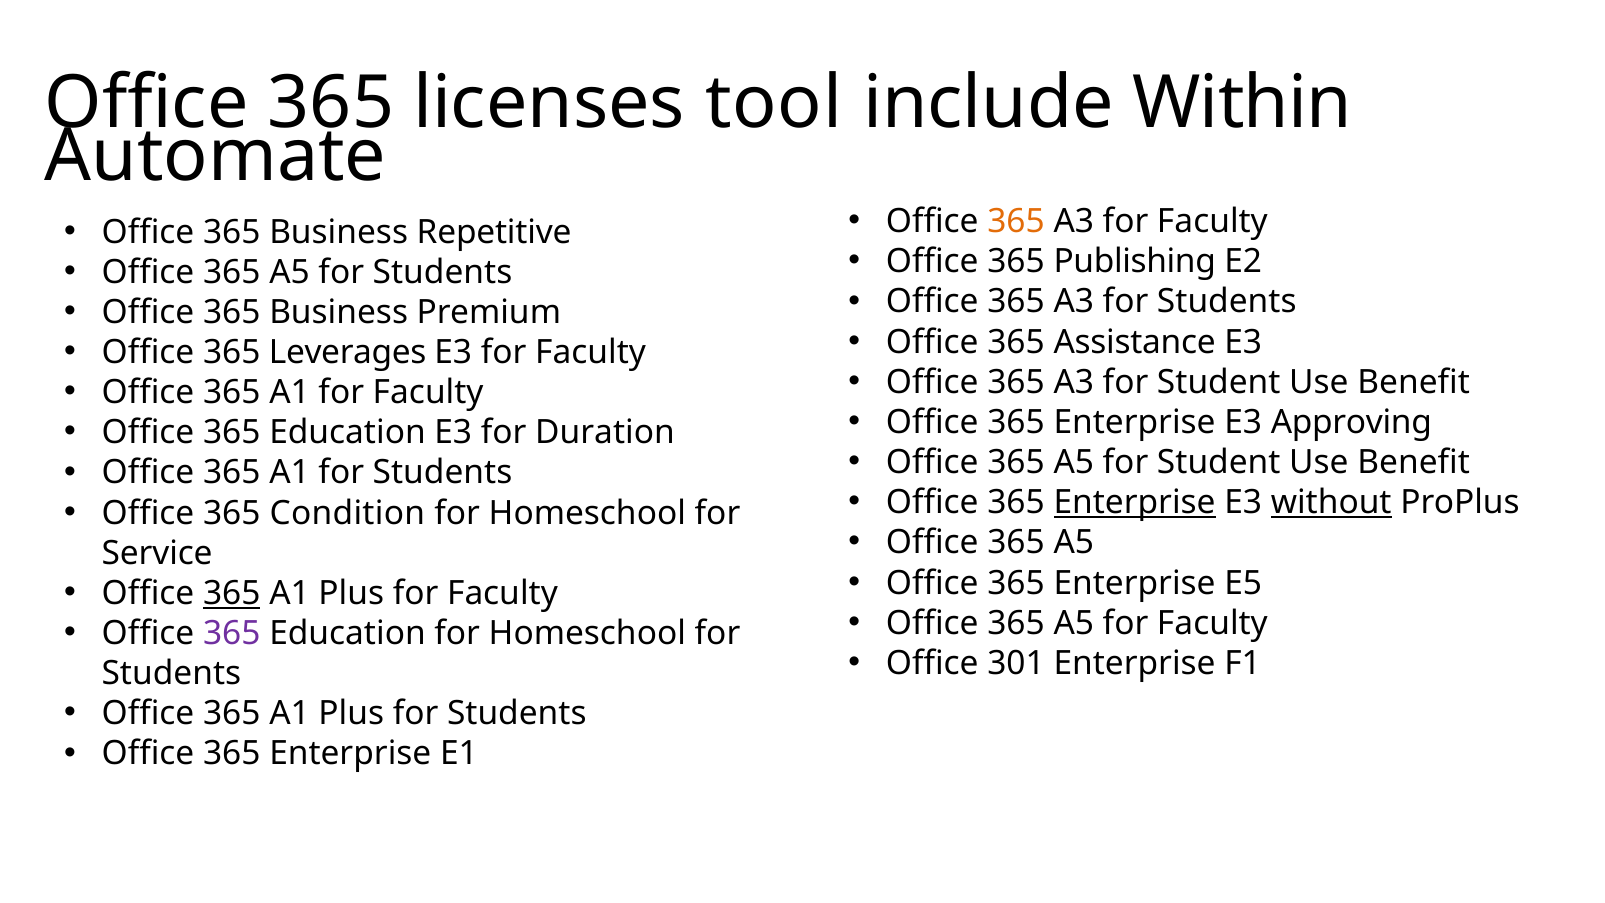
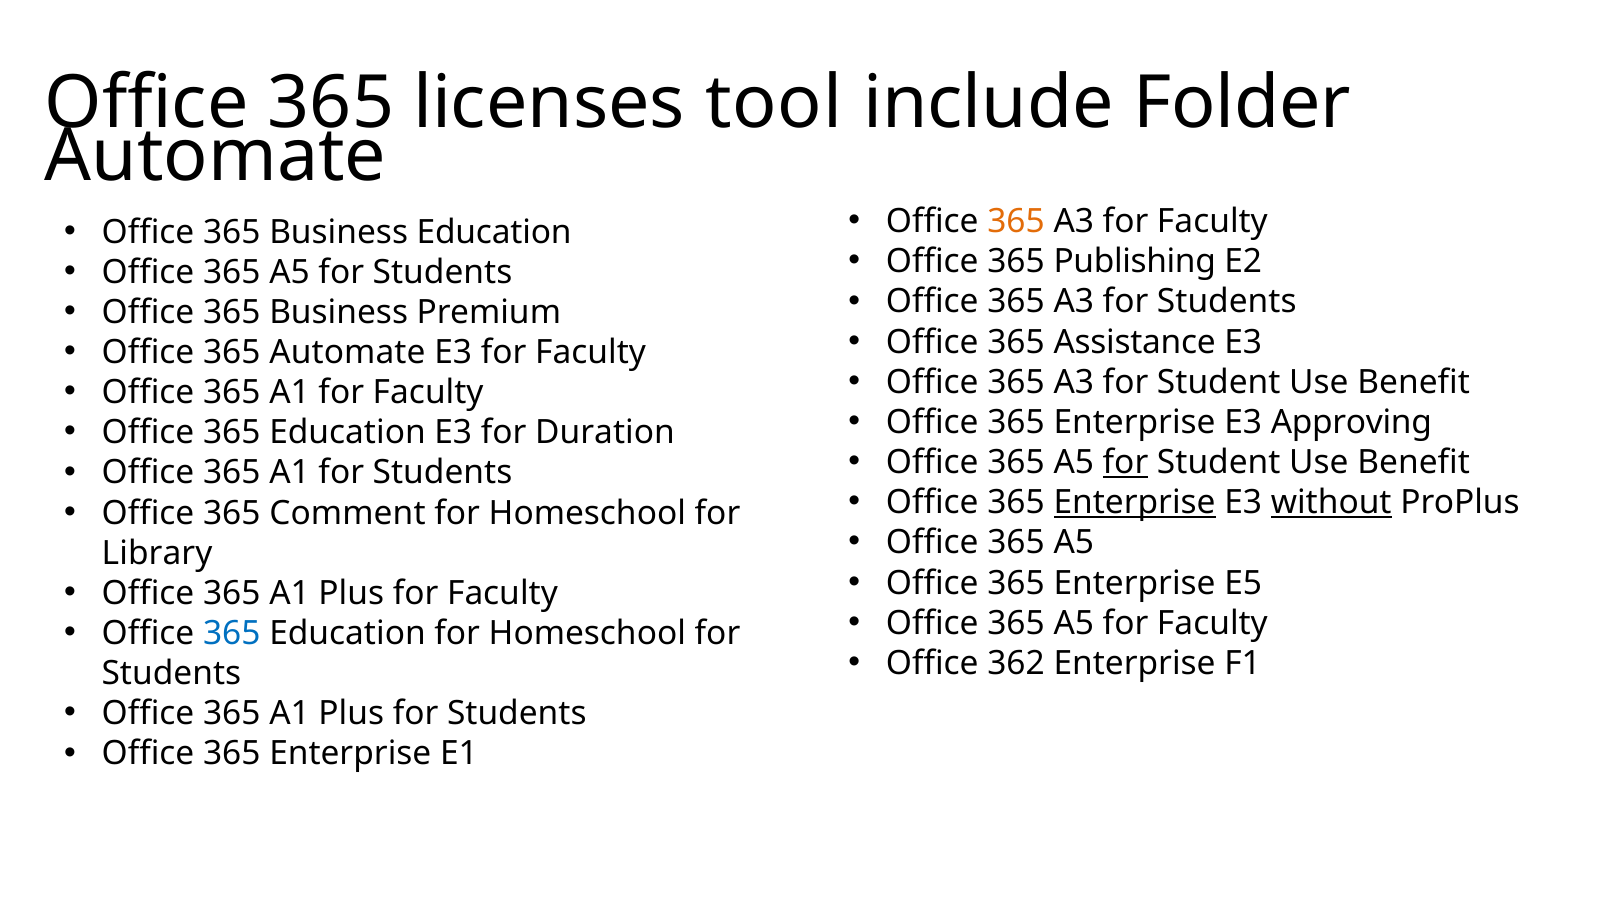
Within: Within -> Folder
Business Repetitive: Repetitive -> Education
365 Leverages: Leverages -> Automate
for at (1125, 462) underline: none -> present
Condition: Condition -> Comment
Service: Service -> Library
365 at (232, 593) underline: present -> none
365 at (232, 633) colour: purple -> blue
301: 301 -> 362
